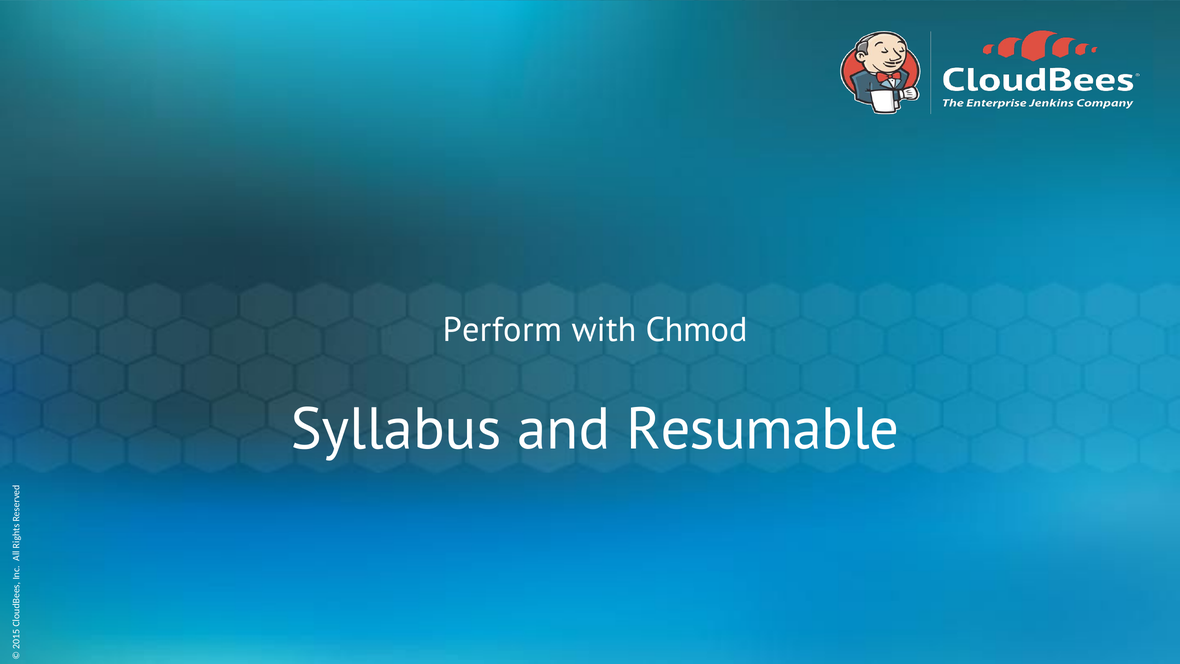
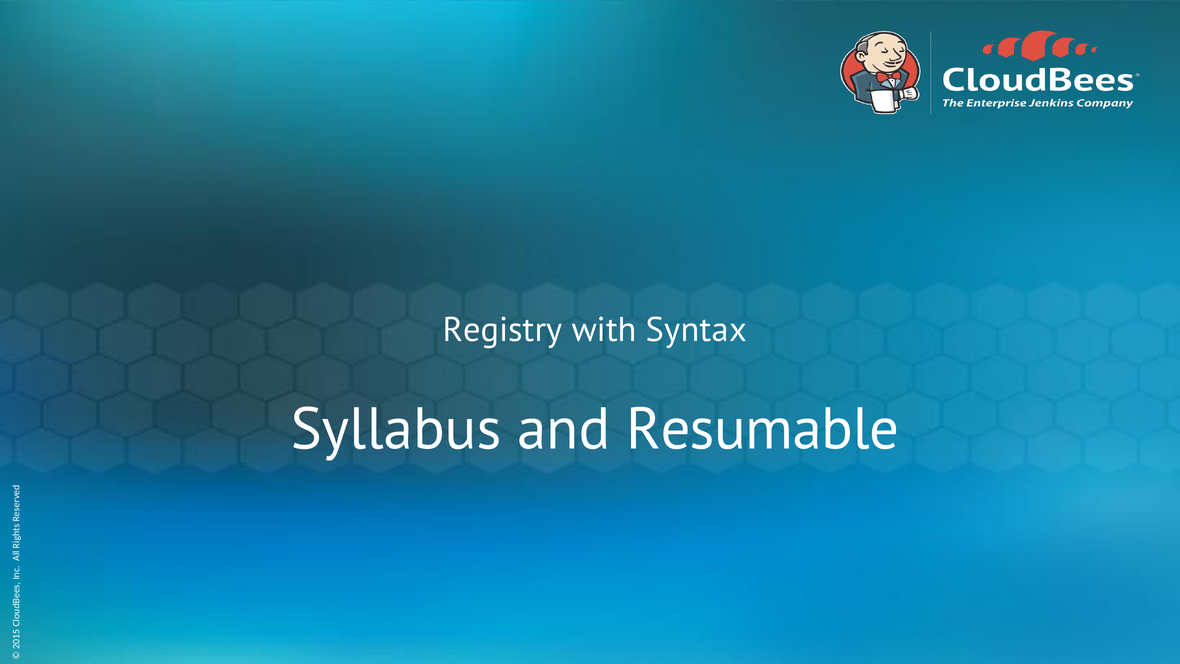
Perform: Perform -> Registry
Chmod: Chmod -> Syntax
